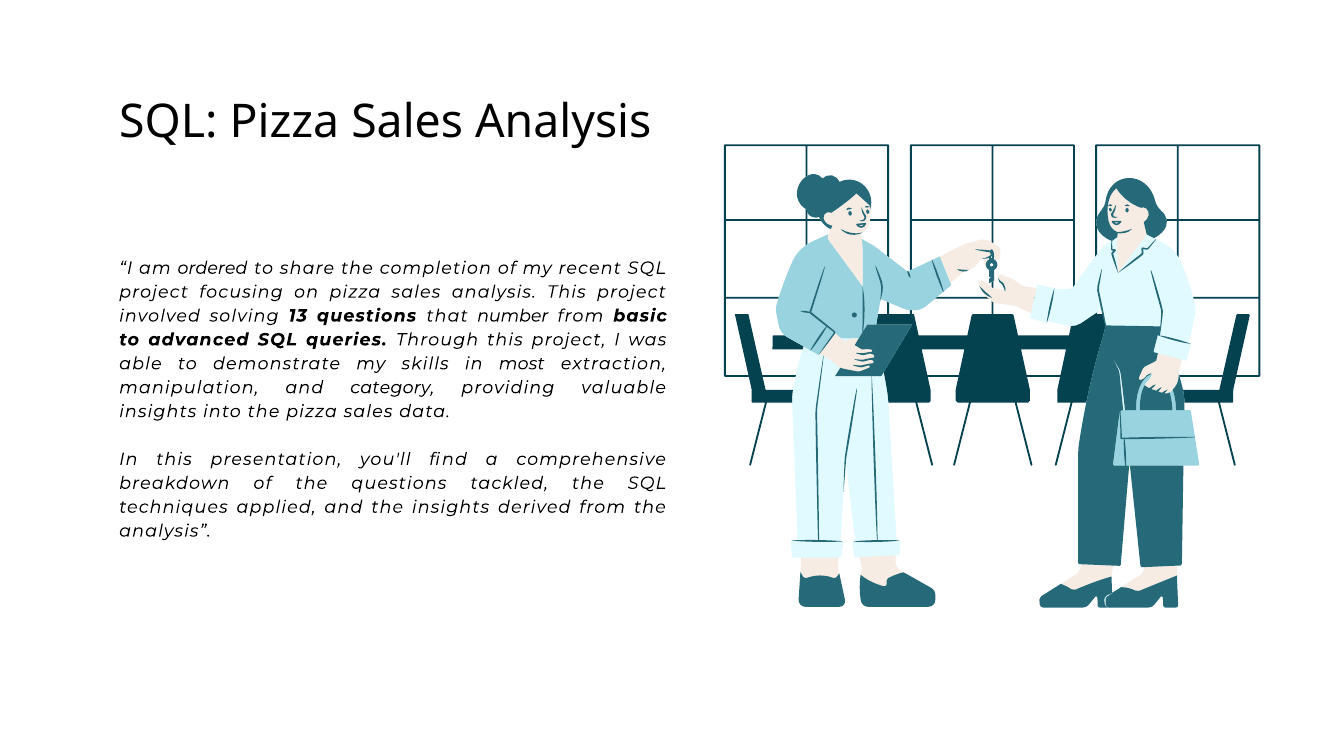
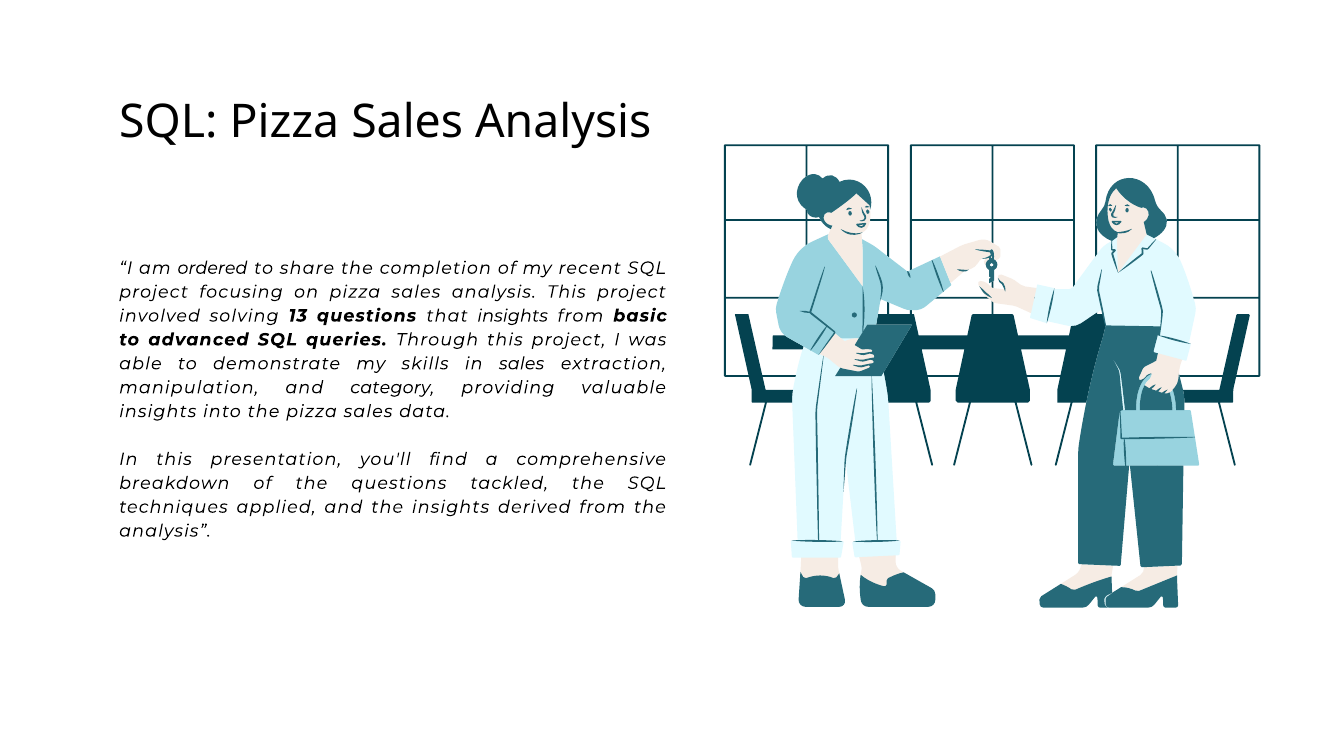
that number: number -> insights
in most: most -> sales
